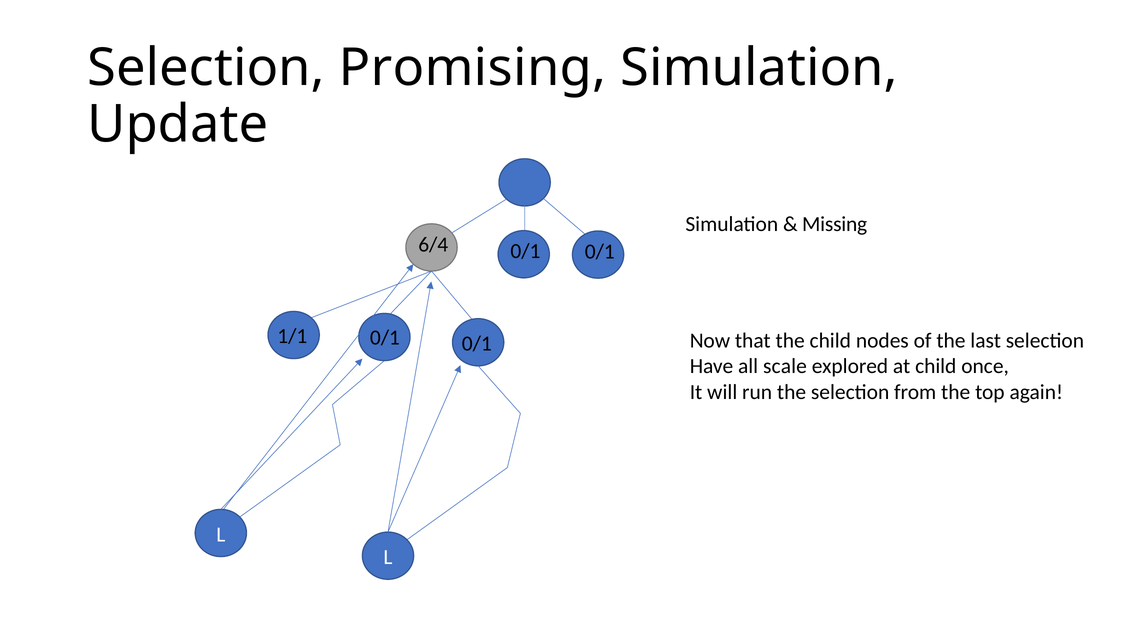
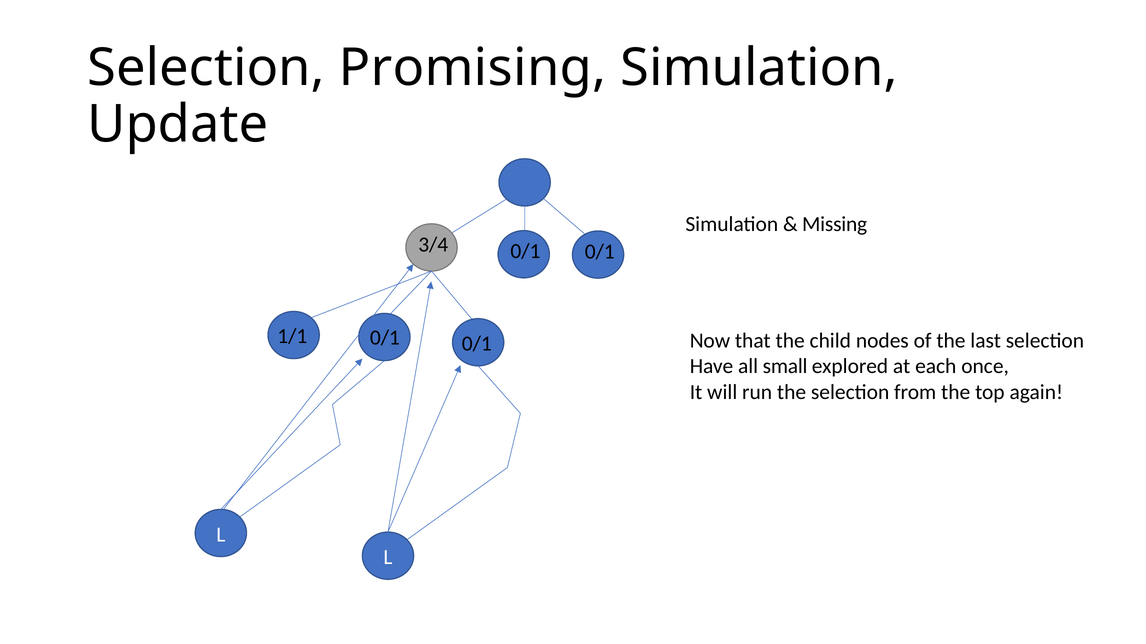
6/4: 6/4 -> 3/4
scale: scale -> small
at child: child -> each
